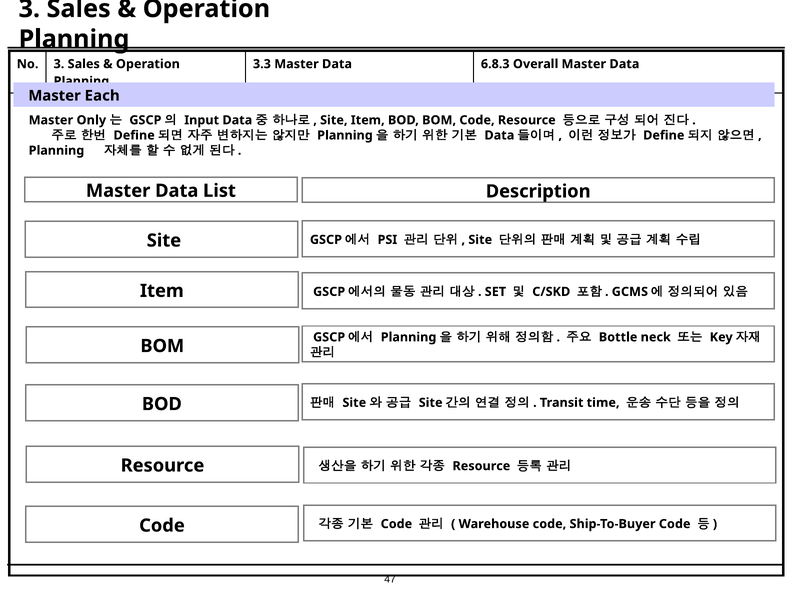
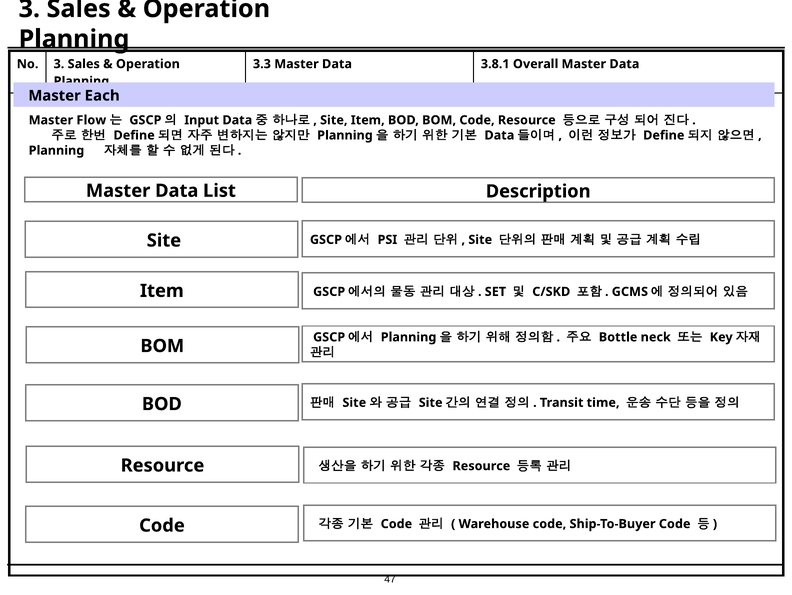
6.8.3: 6.8.3 -> 3.8.1
Only: Only -> Flow
